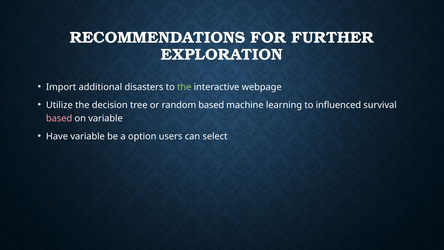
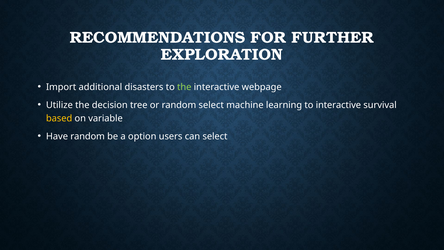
random based: based -> select
to influenced: influenced -> interactive
based at (59, 118) colour: pink -> yellow
Have variable: variable -> random
